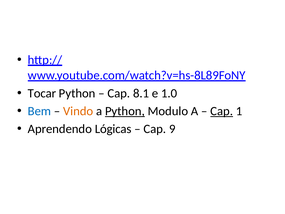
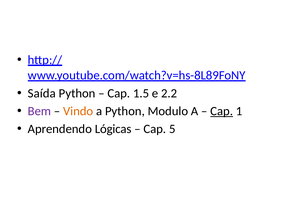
Tocar: Tocar -> Saída
8.1: 8.1 -> 1.5
1.0: 1.0 -> 2.2
Bem colour: blue -> purple
Python at (125, 111) underline: present -> none
9: 9 -> 5
